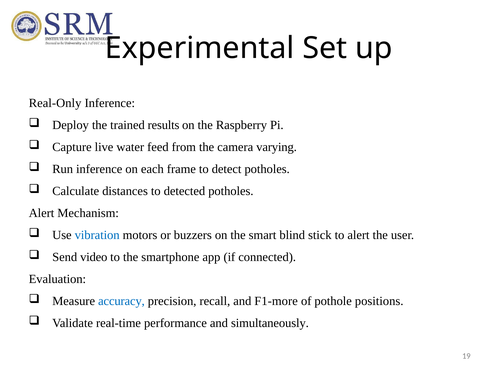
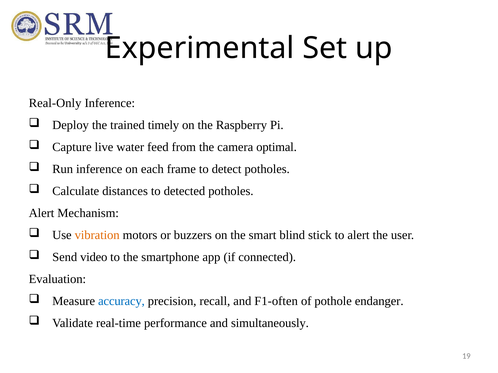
results: results -> timely
varying: varying -> optimal
vibration colour: blue -> orange
F1-more: F1-more -> F1-often
positions: positions -> endanger
